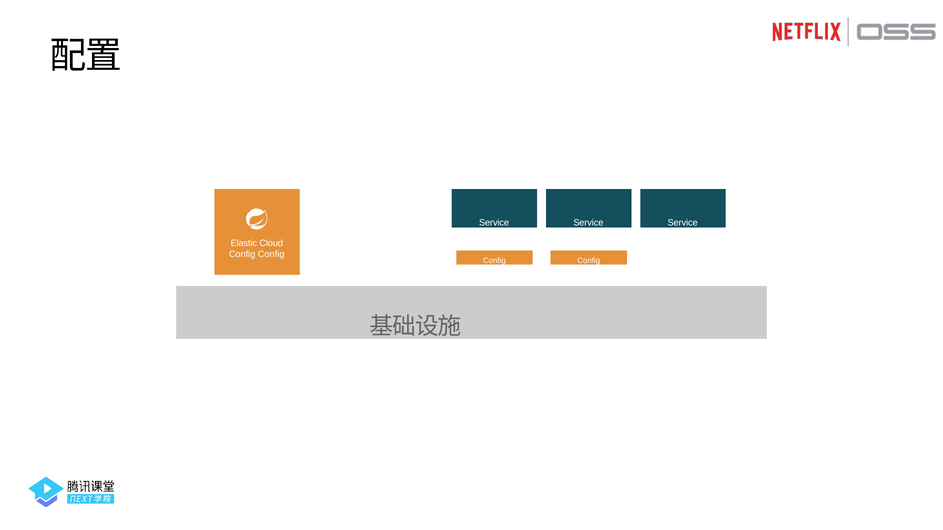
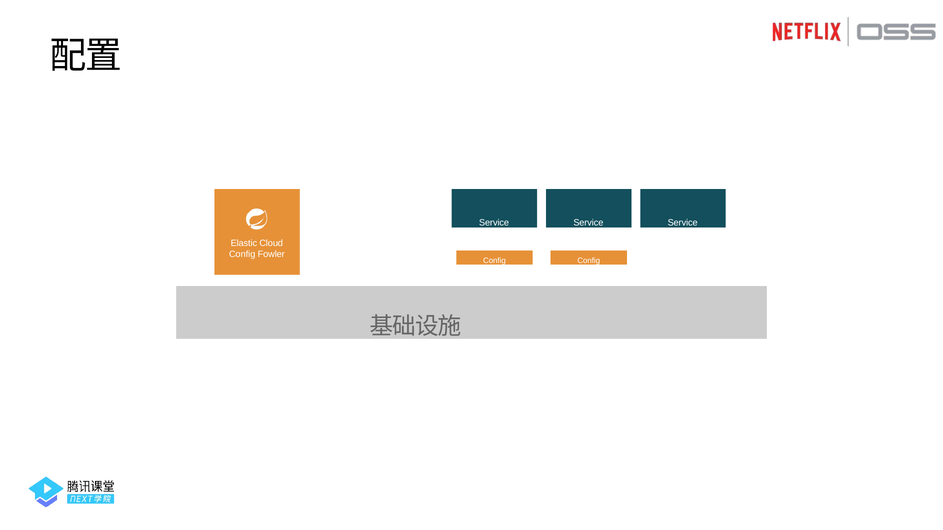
Config at (271, 255): Config -> Fowler
